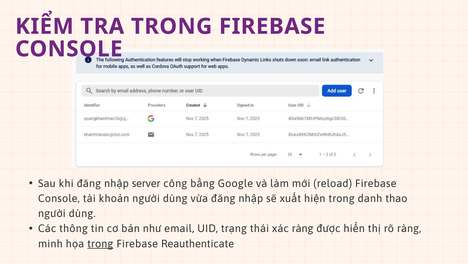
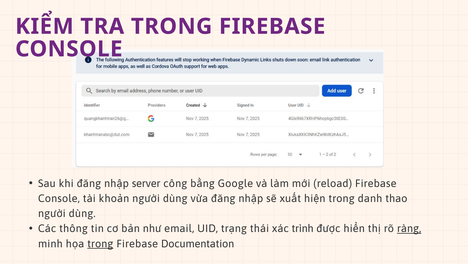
xác ràng: ràng -> trình
ràng at (409, 228) underline: none -> present
Reauthenticate: Reauthenticate -> Documentation
